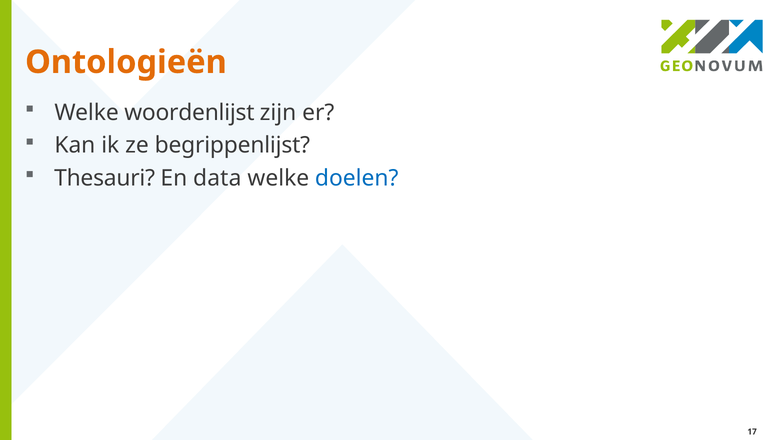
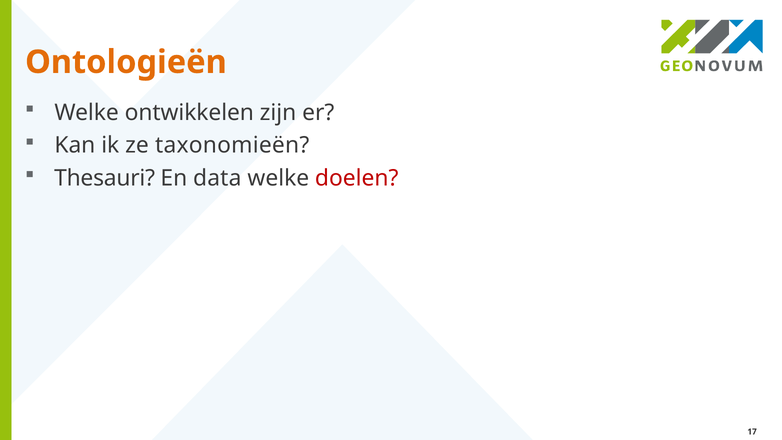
woordenlijst: woordenlijst -> ontwikkelen
begrippenlijst: begrippenlijst -> taxonomieën
doelen colour: blue -> red
